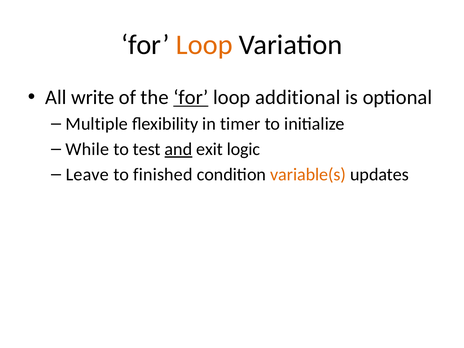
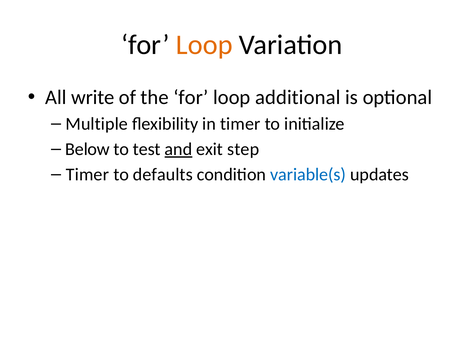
for at (191, 97) underline: present -> none
While: While -> Below
logic: logic -> step
Leave at (87, 175): Leave -> Timer
finished: finished -> defaults
variable(s colour: orange -> blue
